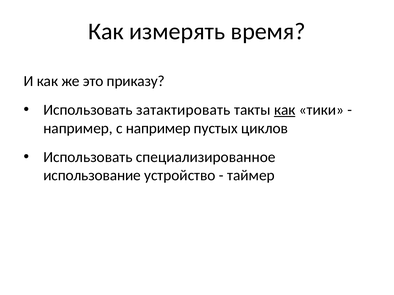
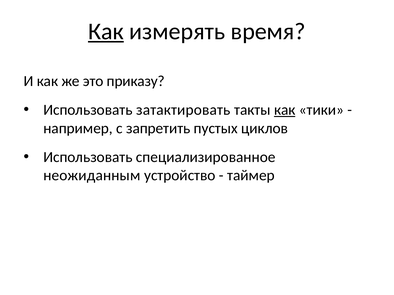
Как at (106, 32) underline: none -> present
с например: например -> запретить
использование: использование -> неожиданным
